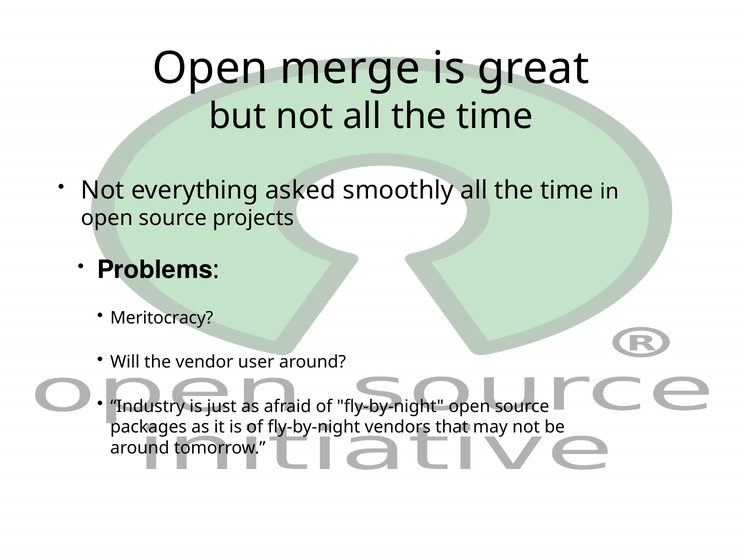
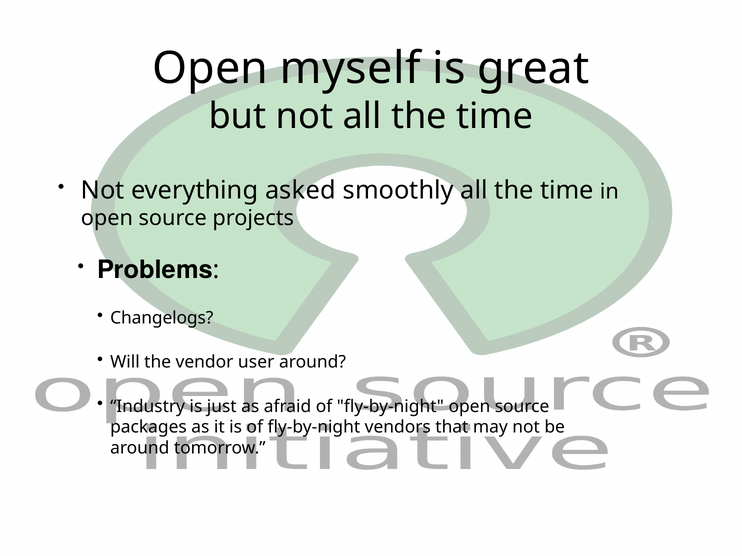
merge: merge -> myself
Meritocracy: Meritocracy -> Changelogs
